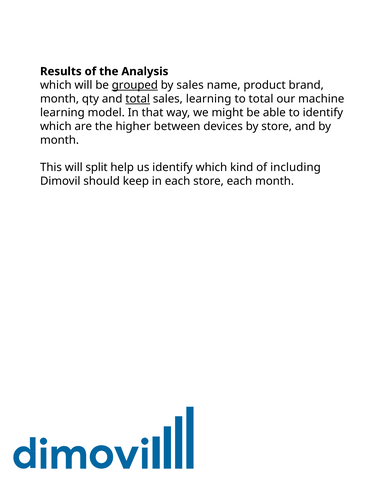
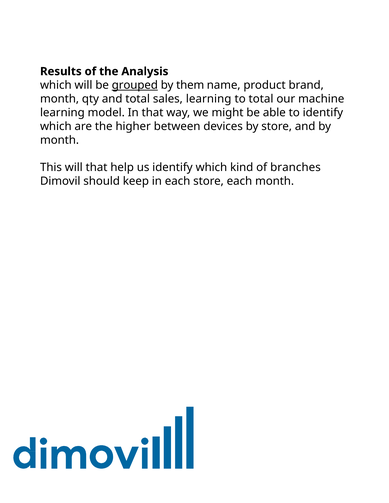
by sales: sales -> them
total at (138, 99) underline: present -> none
will split: split -> that
including: including -> branches
